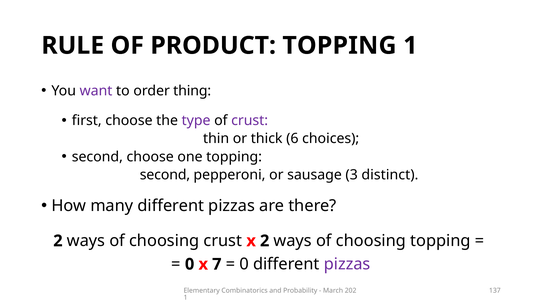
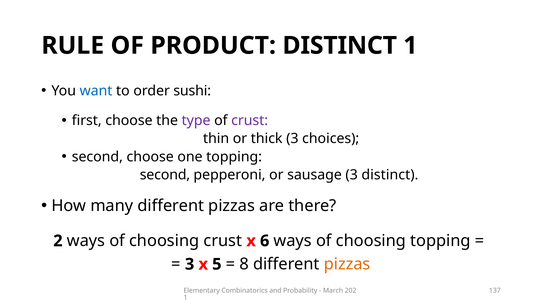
PRODUCT TOPPING: TOPPING -> DISTINCT
want colour: purple -> blue
thing: thing -> sushi
thick 6: 6 -> 3
x 2: 2 -> 6
0 at (190, 264): 0 -> 3
7: 7 -> 5
0 at (244, 264): 0 -> 8
pizzas at (347, 264) colour: purple -> orange
